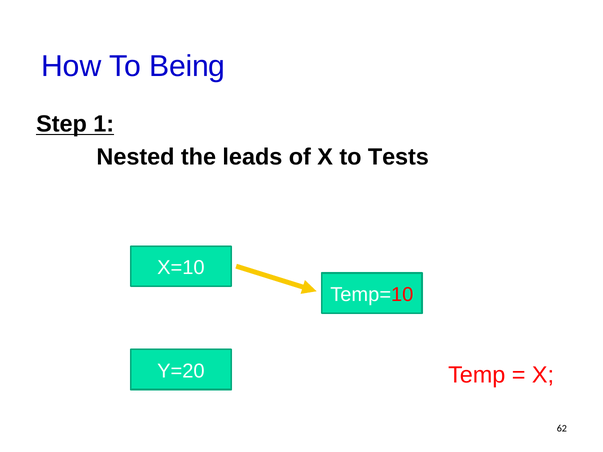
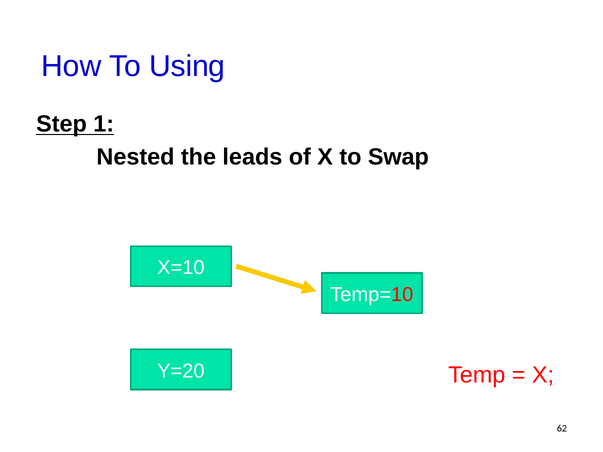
Being: Being -> Using
Tests: Tests -> Swap
